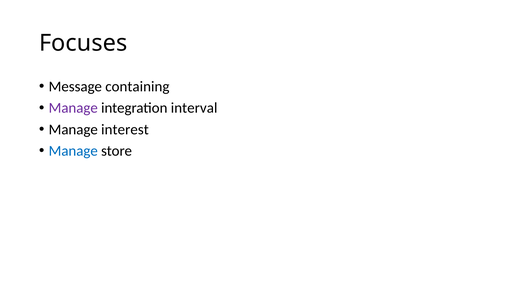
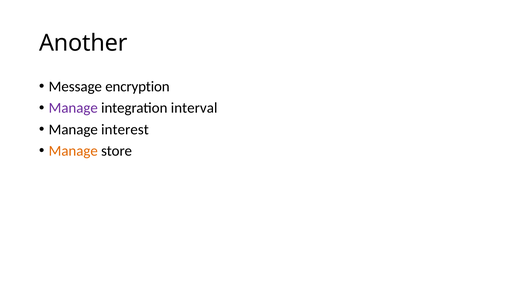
Focuses: Focuses -> Another
containing: containing -> encryption
Manage at (73, 151) colour: blue -> orange
